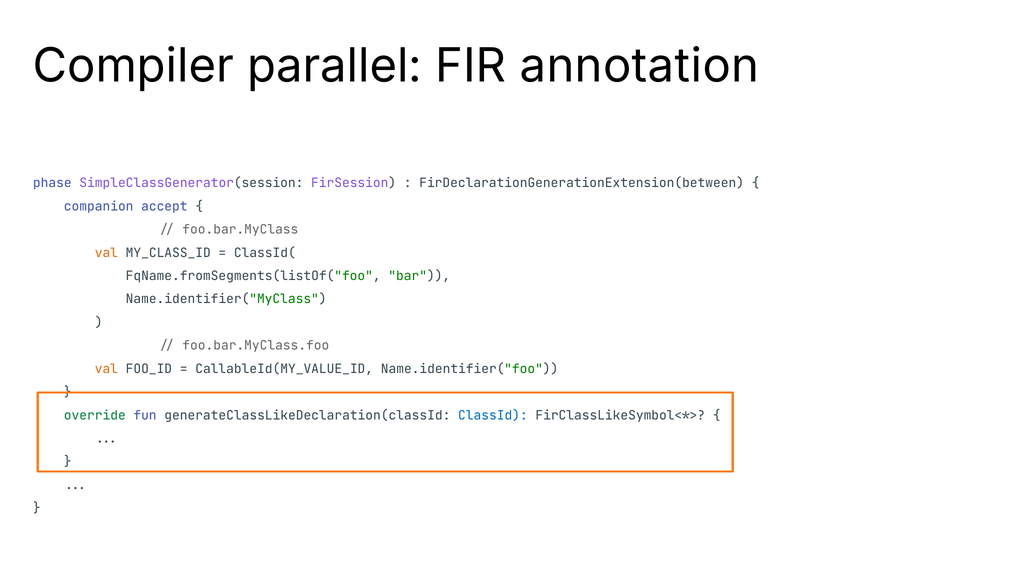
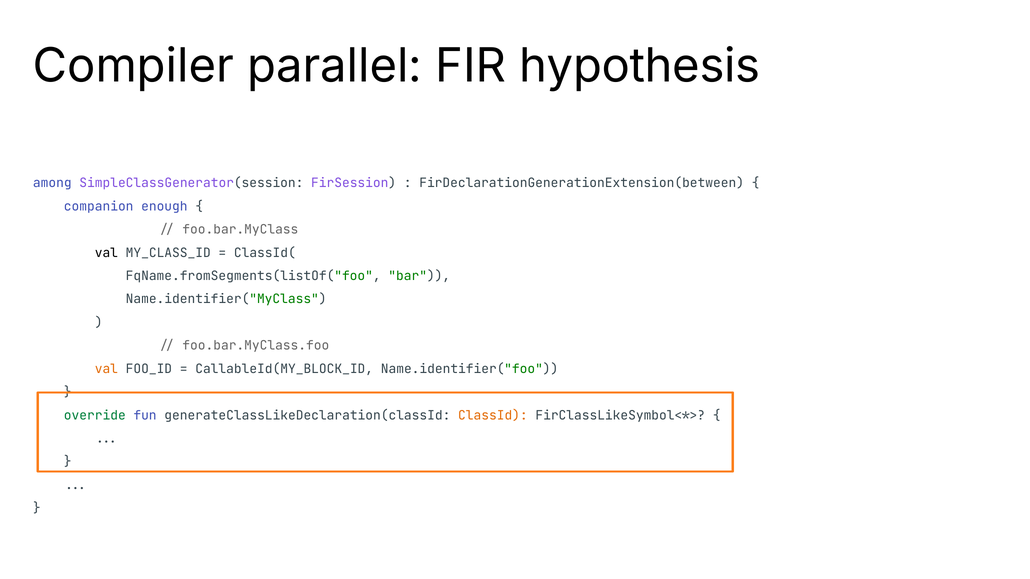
annotation: annotation -> hypothesis
phase: phase -> among
accept: accept -> enough
val at (106, 253) colour: orange -> black
CallableId(MY_VALUE_ID: CallableId(MY_VALUE_ID -> CallableId(MY_BLOCK_ID
ClassId colour: blue -> orange
